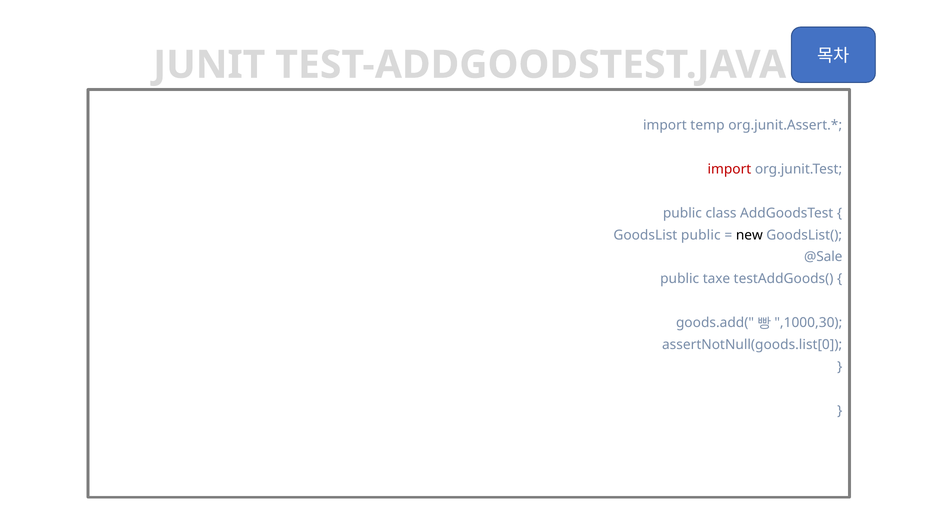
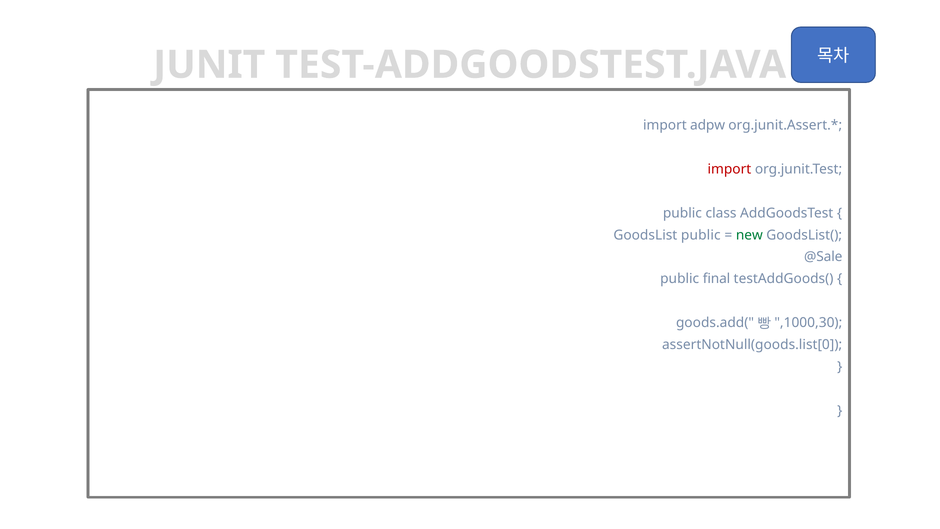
temp: temp -> adpw
new colour: black -> green
taxe: taxe -> final
